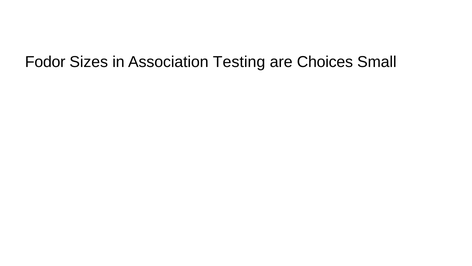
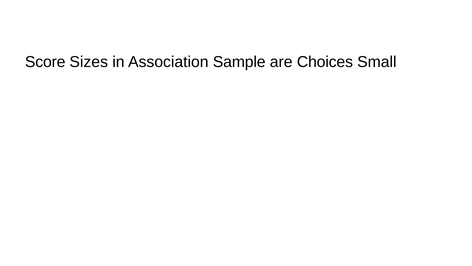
Fodor: Fodor -> Score
Testing: Testing -> Sample
